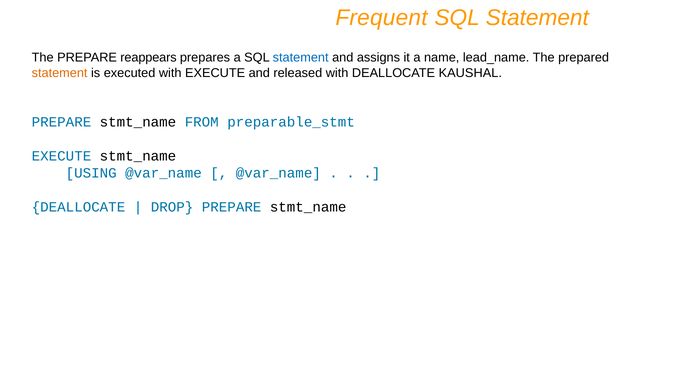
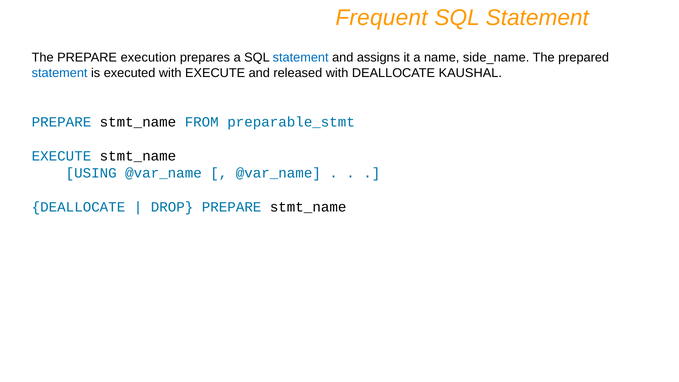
reappears: reappears -> execution
lead_name: lead_name -> side_name
statement at (60, 73) colour: orange -> blue
